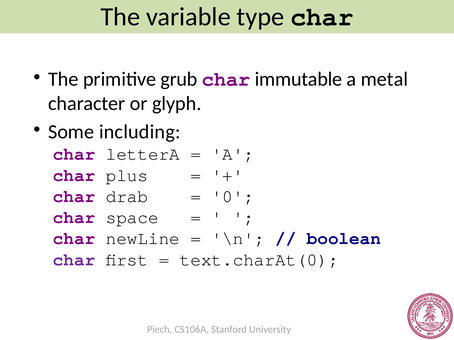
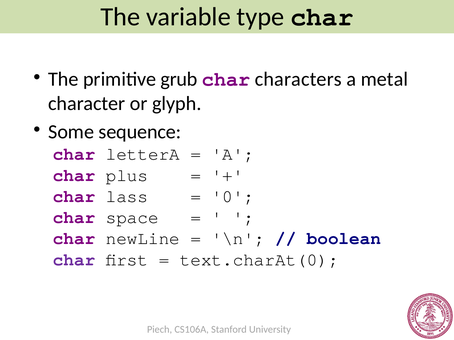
immutable: immutable -> characters
including: including -> sequence
drab: drab -> lass
